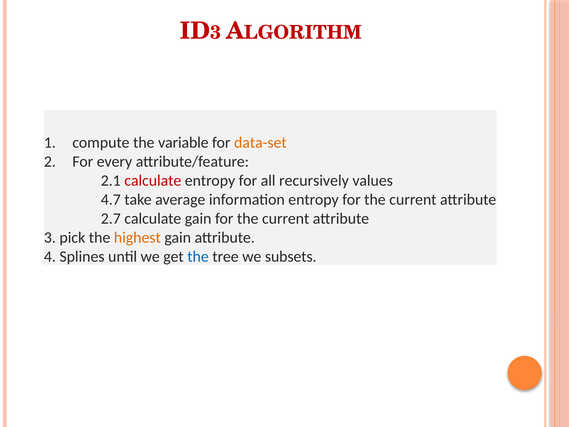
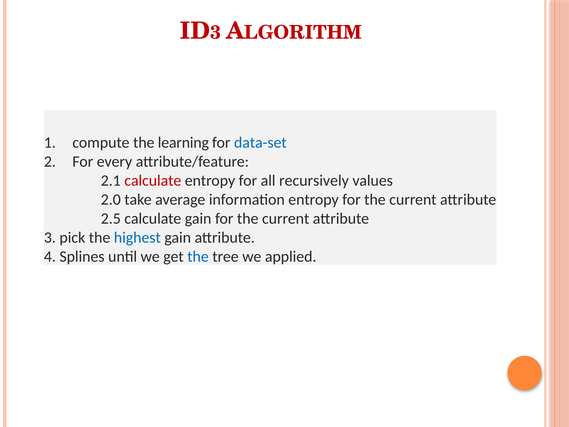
variable: variable -> learning
data-set colour: orange -> blue
4.7: 4.7 -> 2.0
2.7: 2.7 -> 2.5
highest colour: orange -> blue
subsets: subsets -> applied
